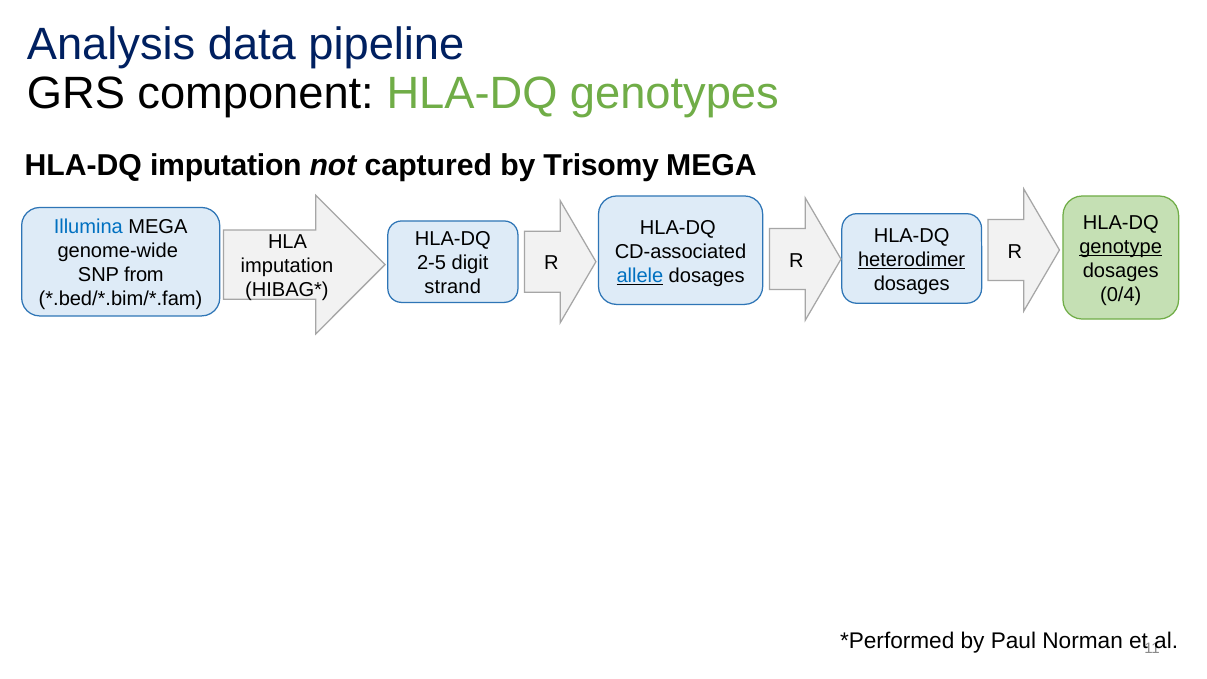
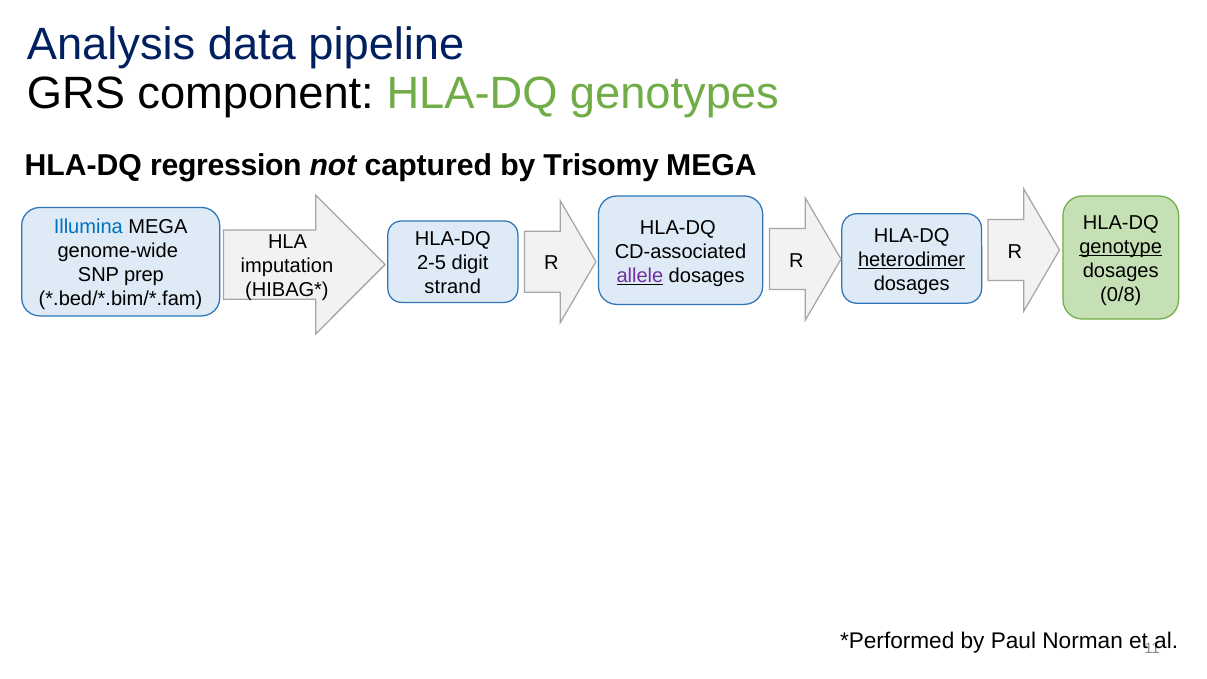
HLA-DQ imputation: imputation -> regression
from: from -> prep
allele colour: blue -> purple
0/4: 0/4 -> 0/8
